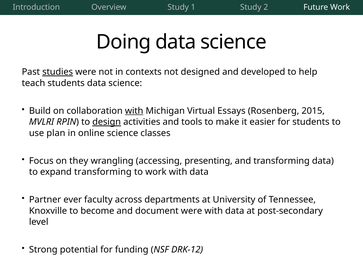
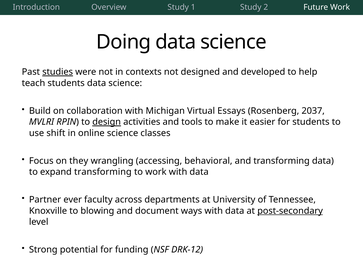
with at (134, 111) underline: present -> none
2015: 2015 -> 2037
plan: plan -> shift
presenting: presenting -> behavioral
become: become -> blowing
document were: were -> ways
post-secondary underline: none -> present
